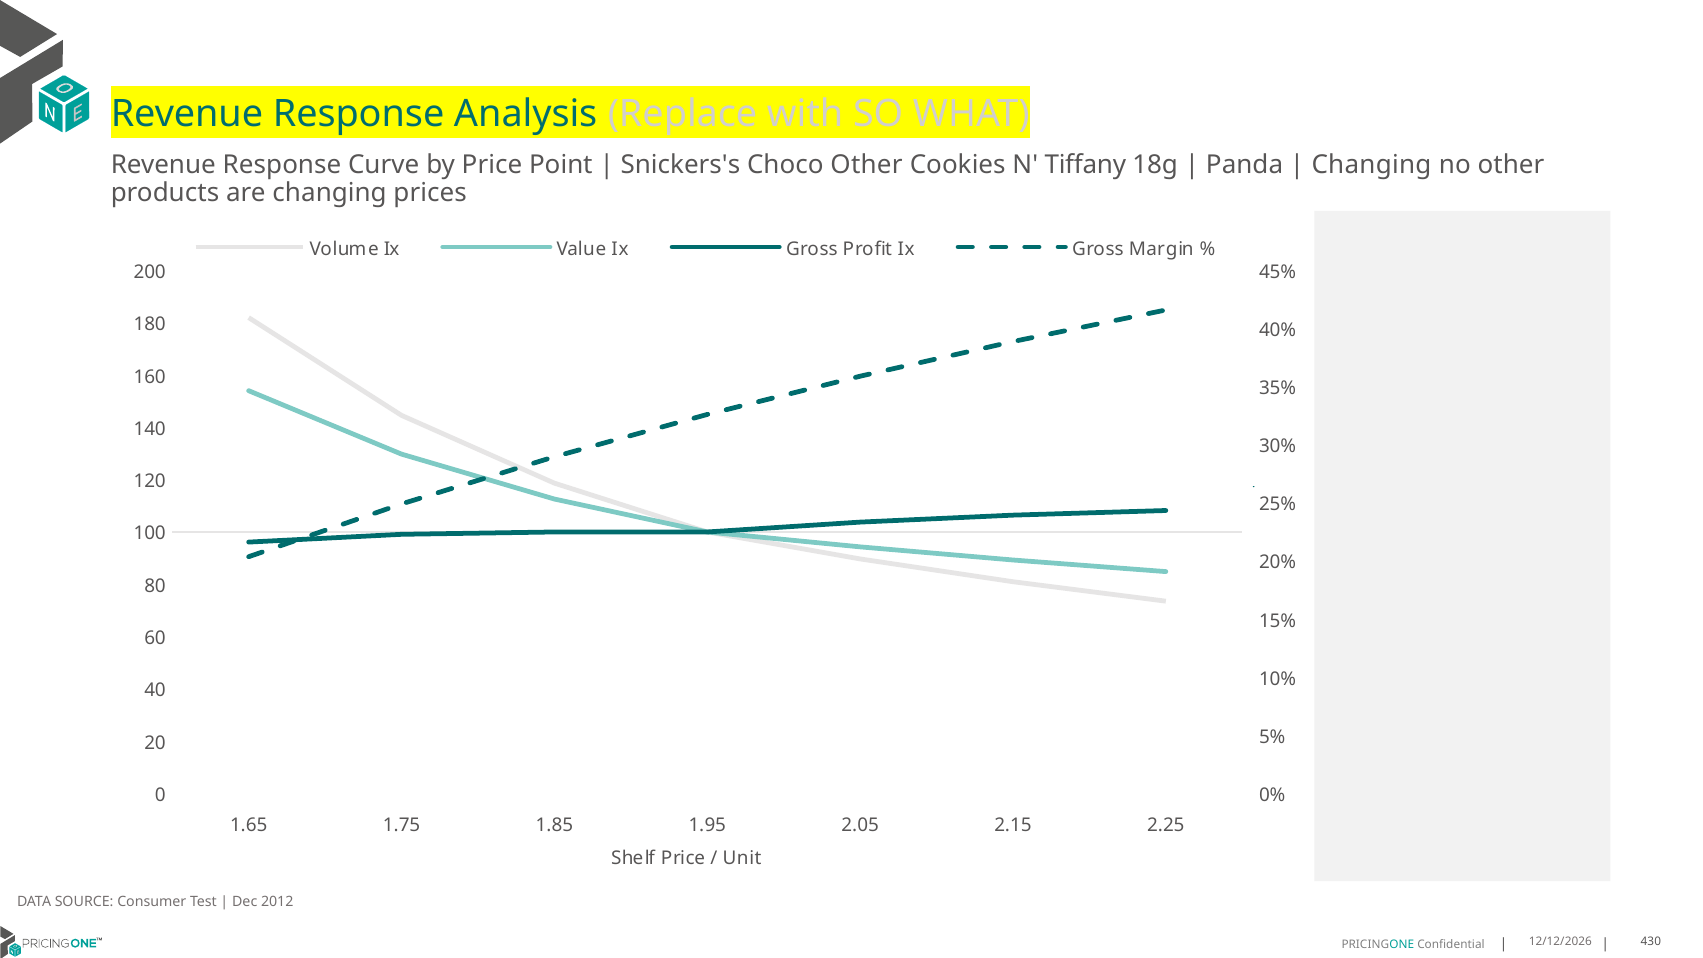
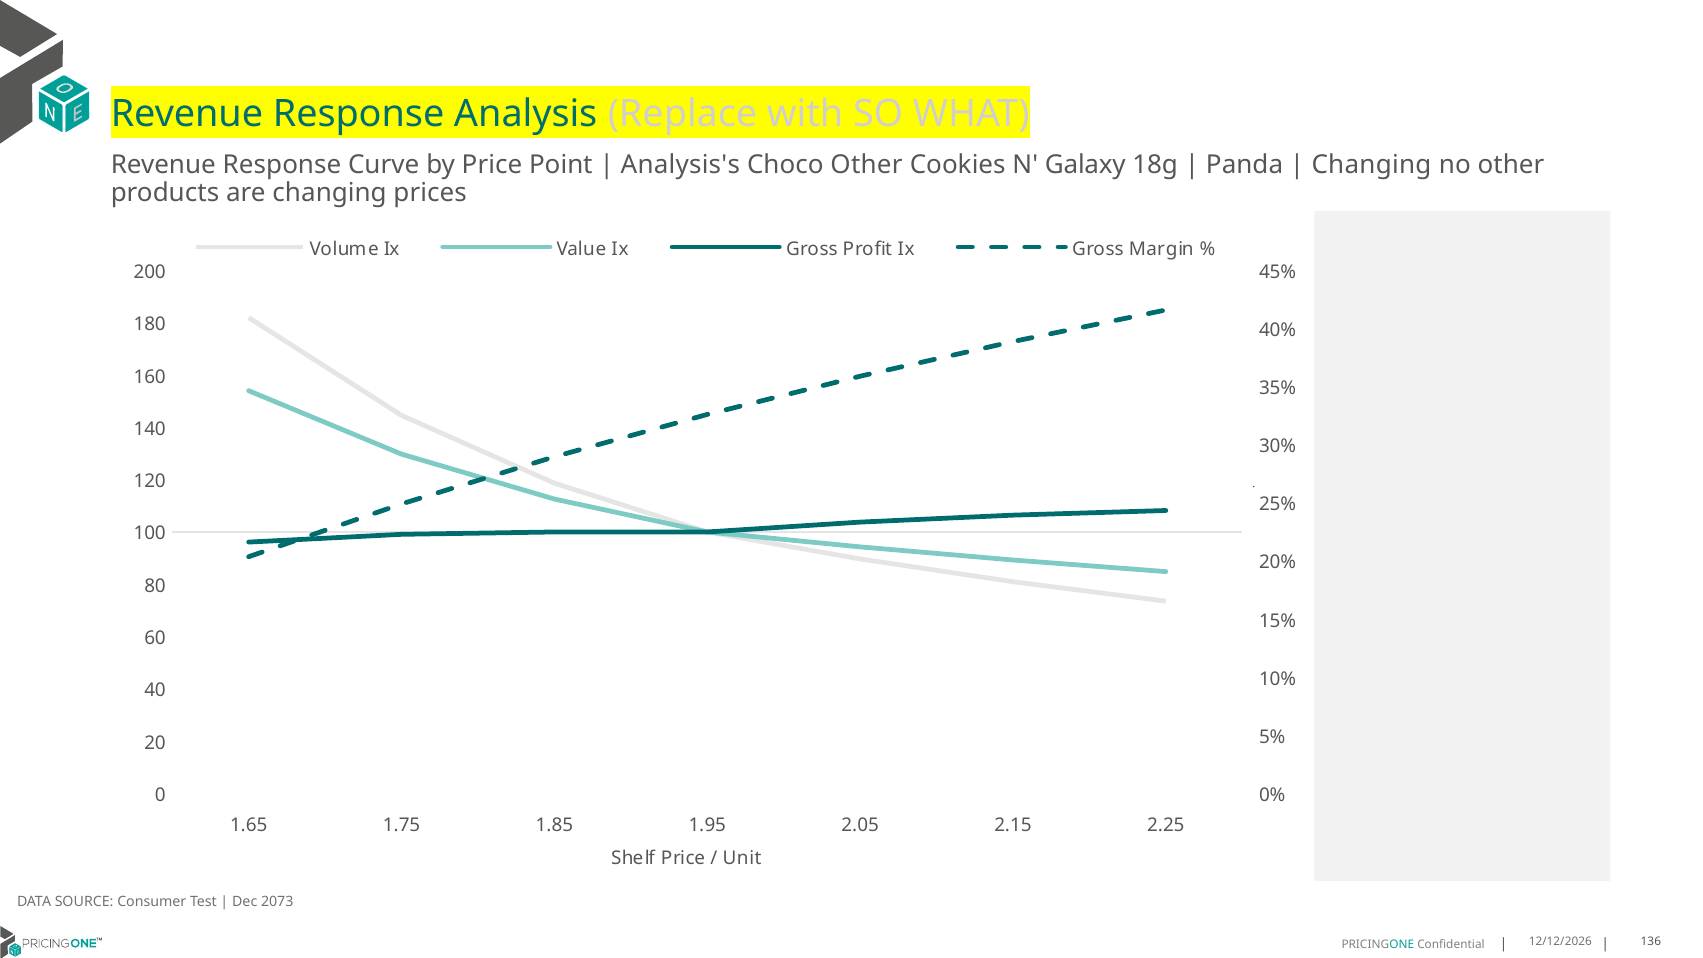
Snickers's: Snickers's -> Analysis's
Tiffany: Tiffany -> Galaxy
2012: 2012 -> 2073
430: 430 -> 136
